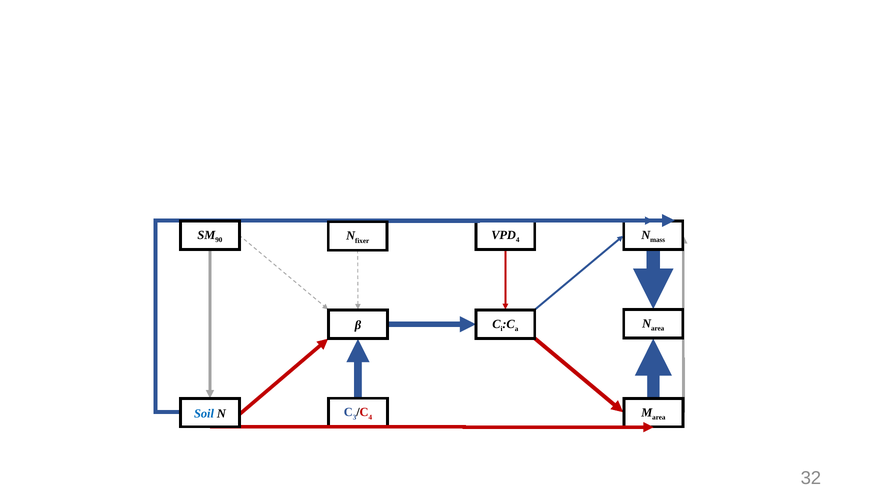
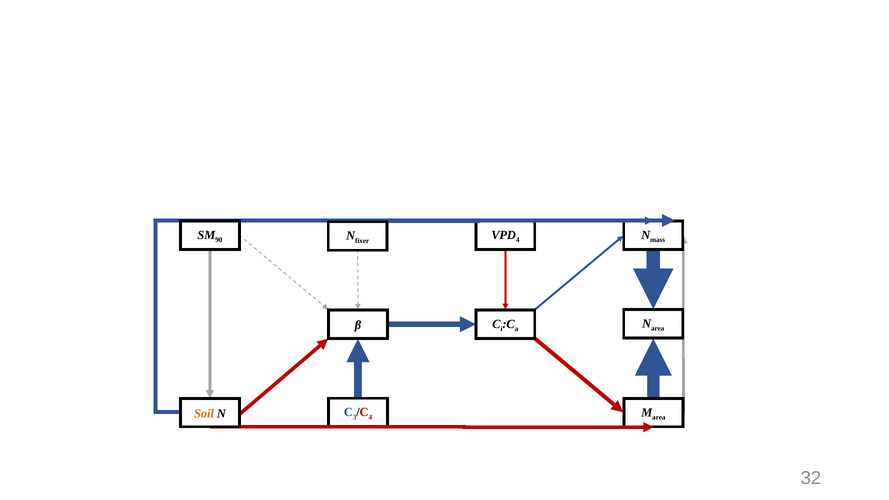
Soil colour: blue -> orange
